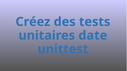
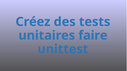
date: date -> faire
